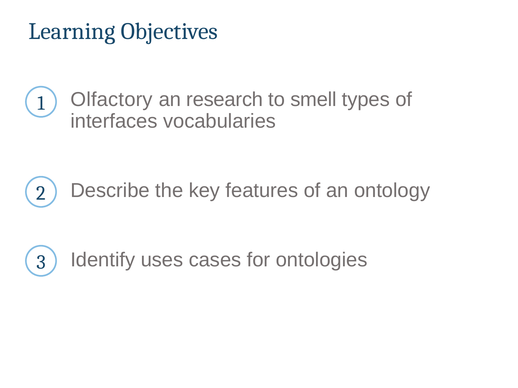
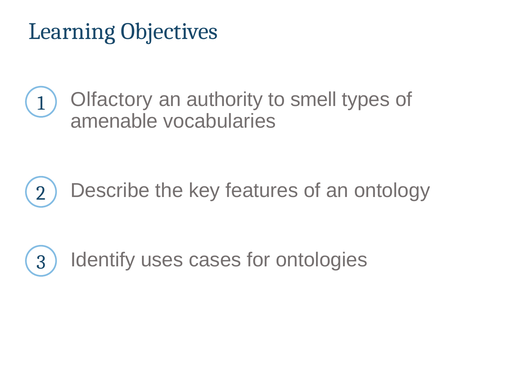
research: research -> authority
interfaces: interfaces -> amenable
